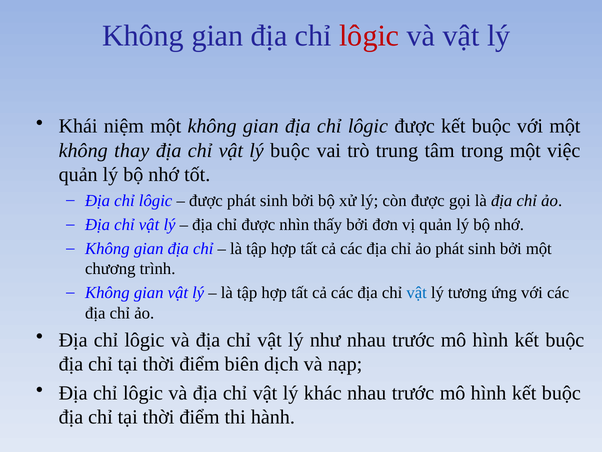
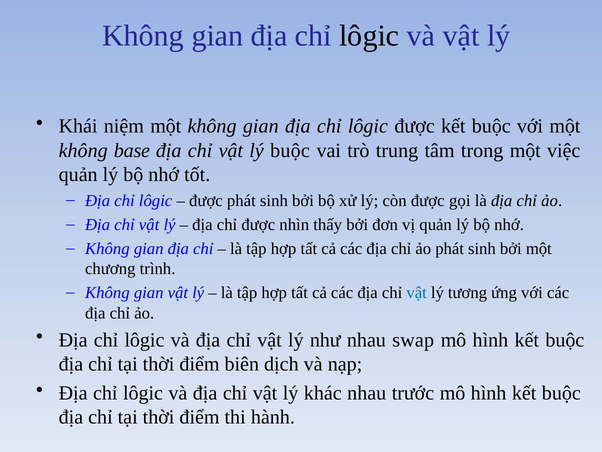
lôgic at (369, 36) colour: red -> black
thay: thay -> base
như nhau trước: trước -> swap
